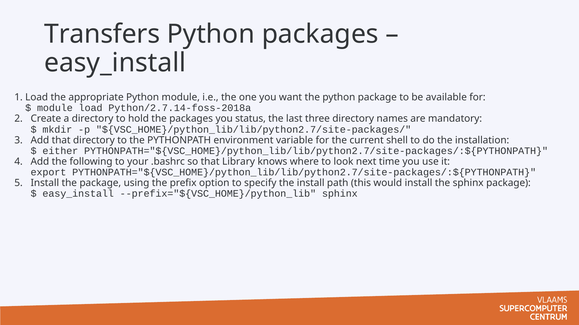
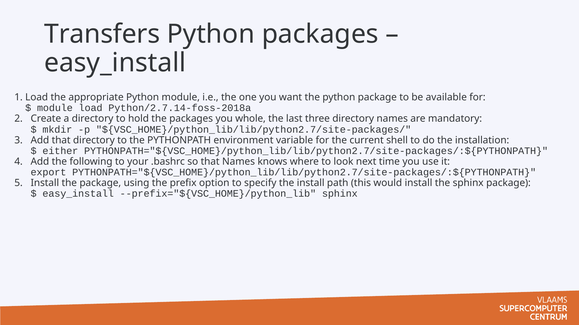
status: status -> whole
that Library: Library -> Names
